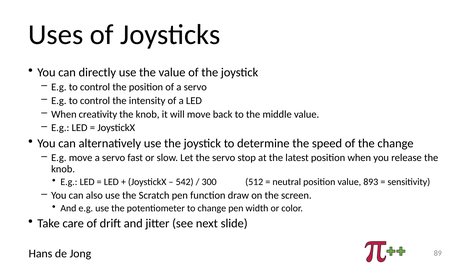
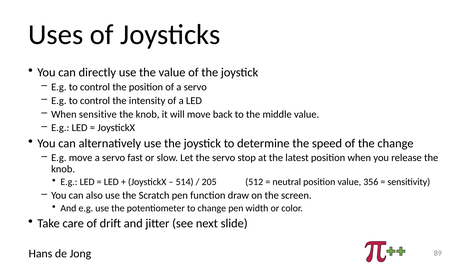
creativity: creativity -> sensitive
542: 542 -> 514
300: 300 -> 205
893: 893 -> 356
